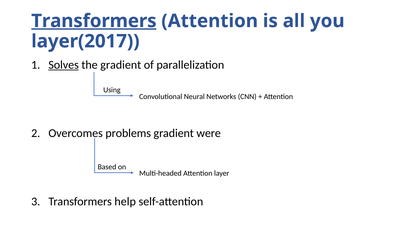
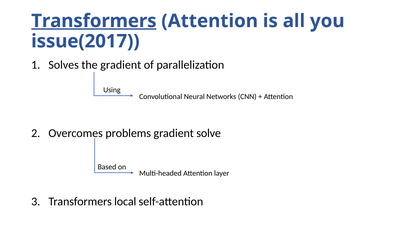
layer(2017: layer(2017 -> issue(2017
Solves underline: present -> none
were: were -> solve
help: help -> local
